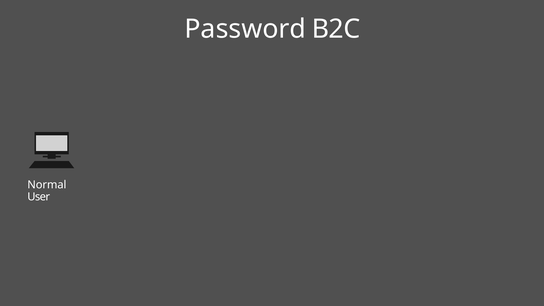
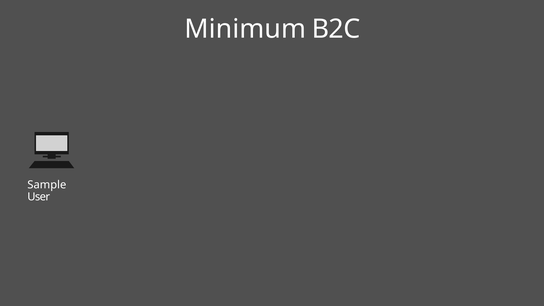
Password: Password -> Minimum
Normal: Normal -> Sample
